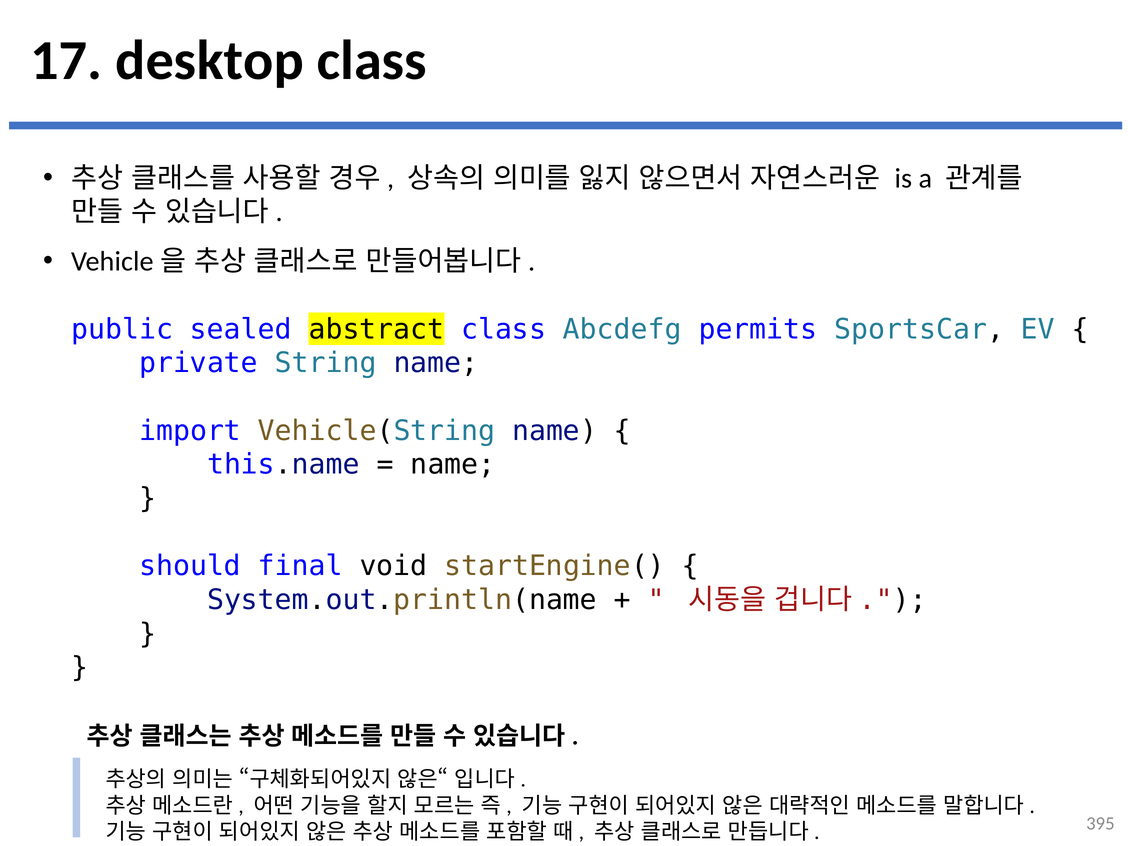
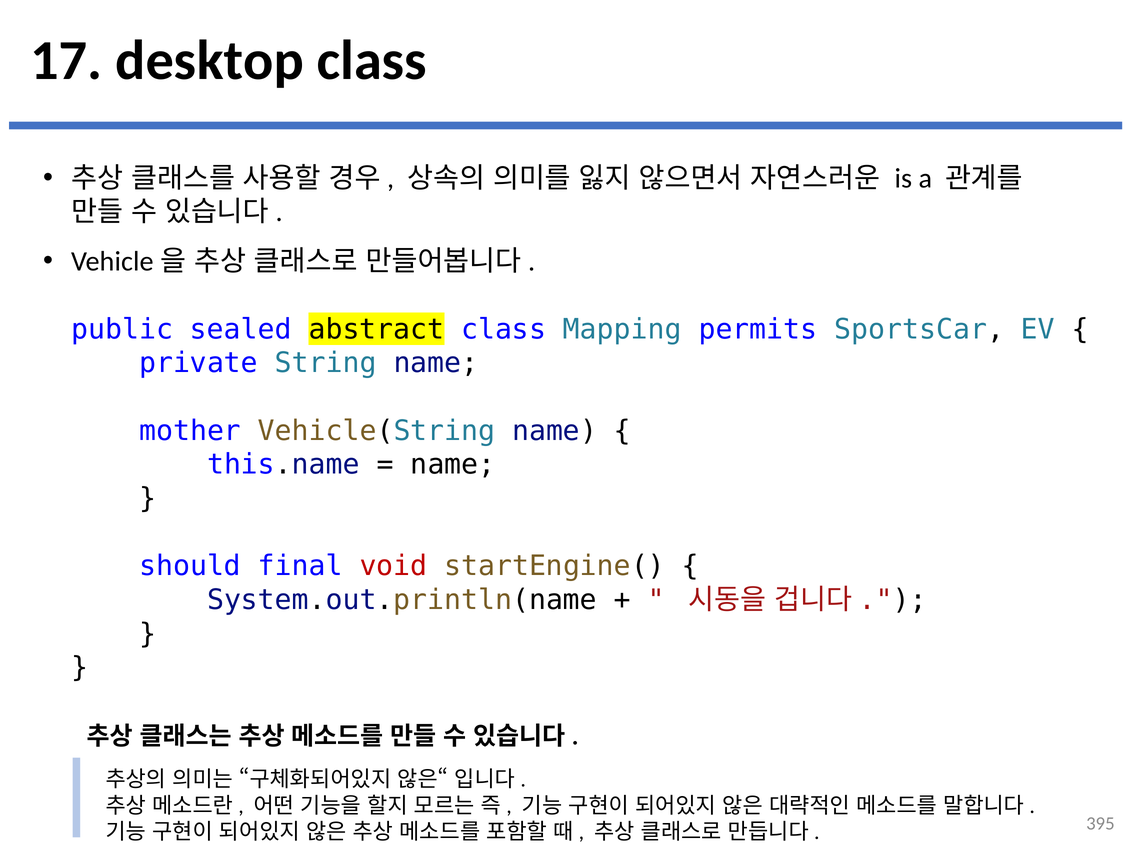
Abcdefg: Abcdefg -> Mapping
import: import -> mother
void colour: black -> red
